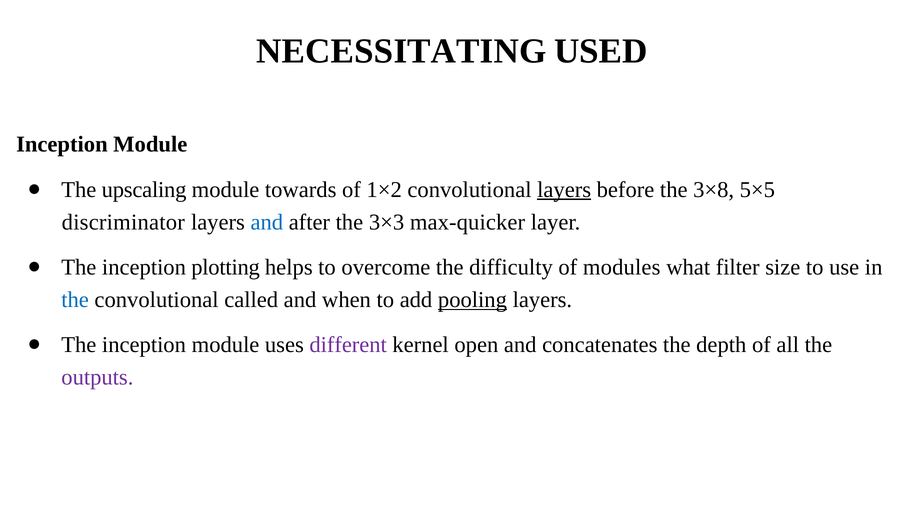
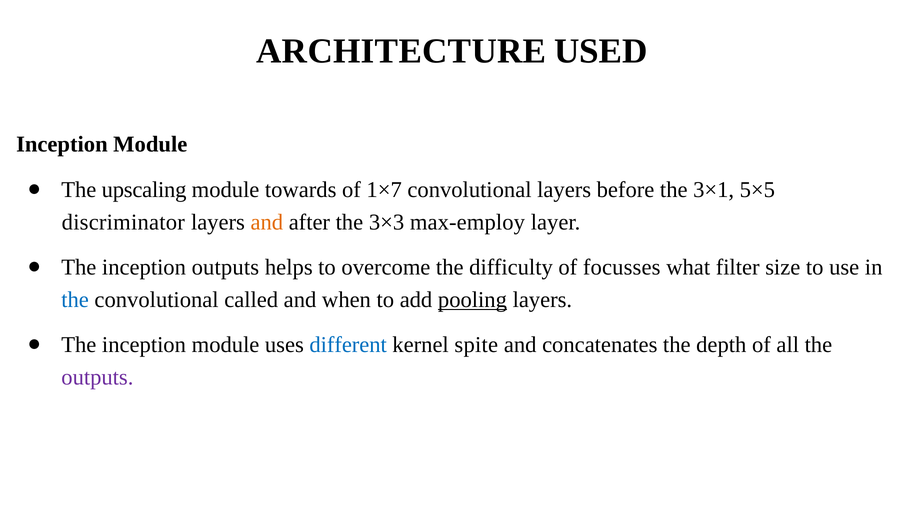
NECESSITATING: NECESSITATING -> ARCHITECTURE
1×2: 1×2 -> 1×7
layers at (564, 189) underline: present -> none
3×8: 3×8 -> 3×1
and at (267, 222) colour: blue -> orange
max-quicker: max-quicker -> max-employ
inception plotting: plotting -> outputs
modules: modules -> focusses
different colour: purple -> blue
open: open -> spite
